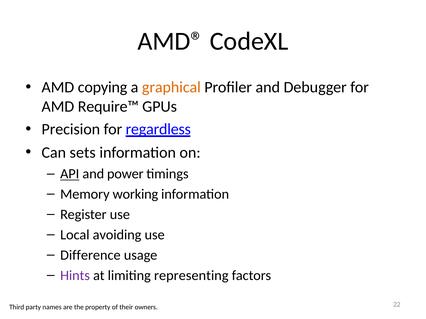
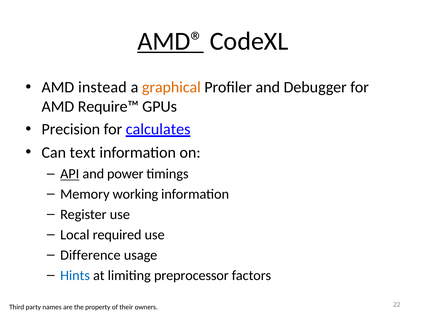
AMD® underline: none -> present
copying: copying -> instead
regardless: regardless -> calculates
sets: sets -> text
avoiding: avoiding -> required
Hints colour: purple -> blue
representing: representing -> preprocessor
